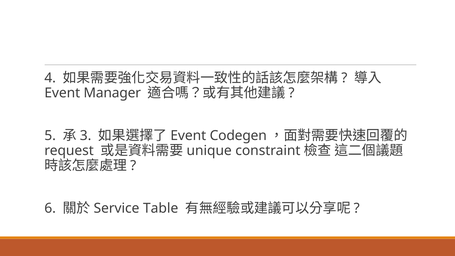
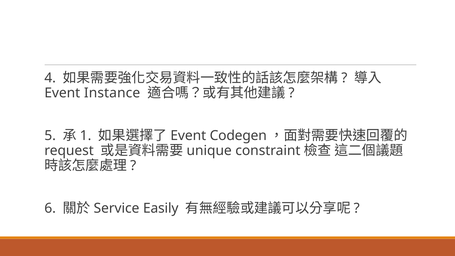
Manager: Manager -> Instance
3: 3 -> 1
Table: Table -> Easily
